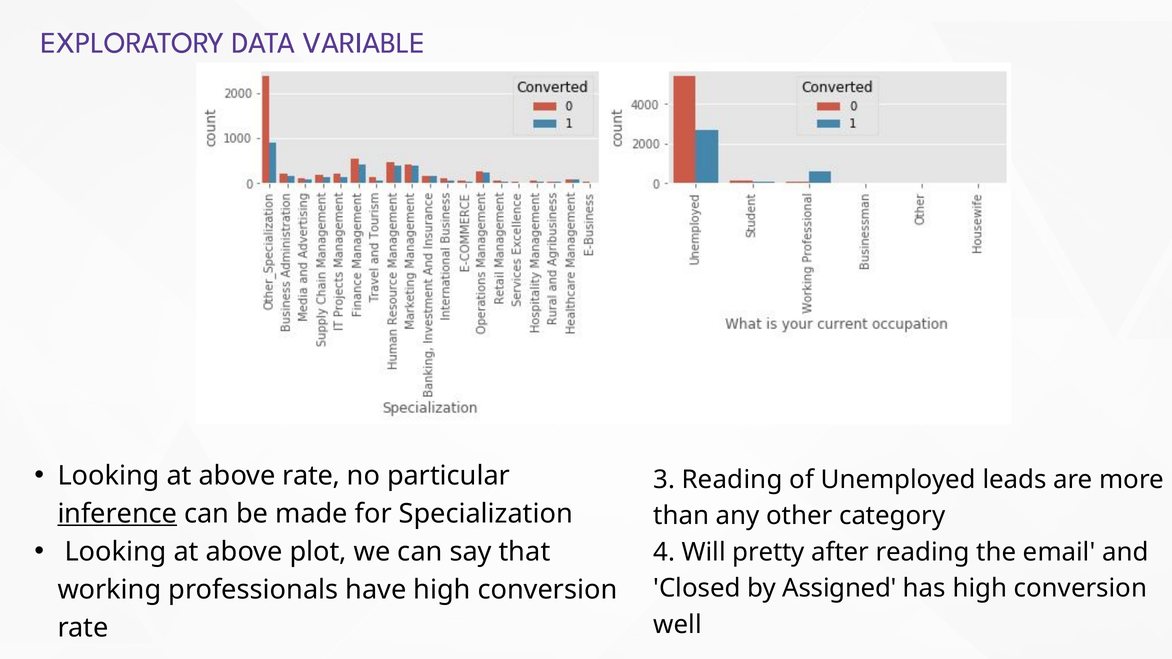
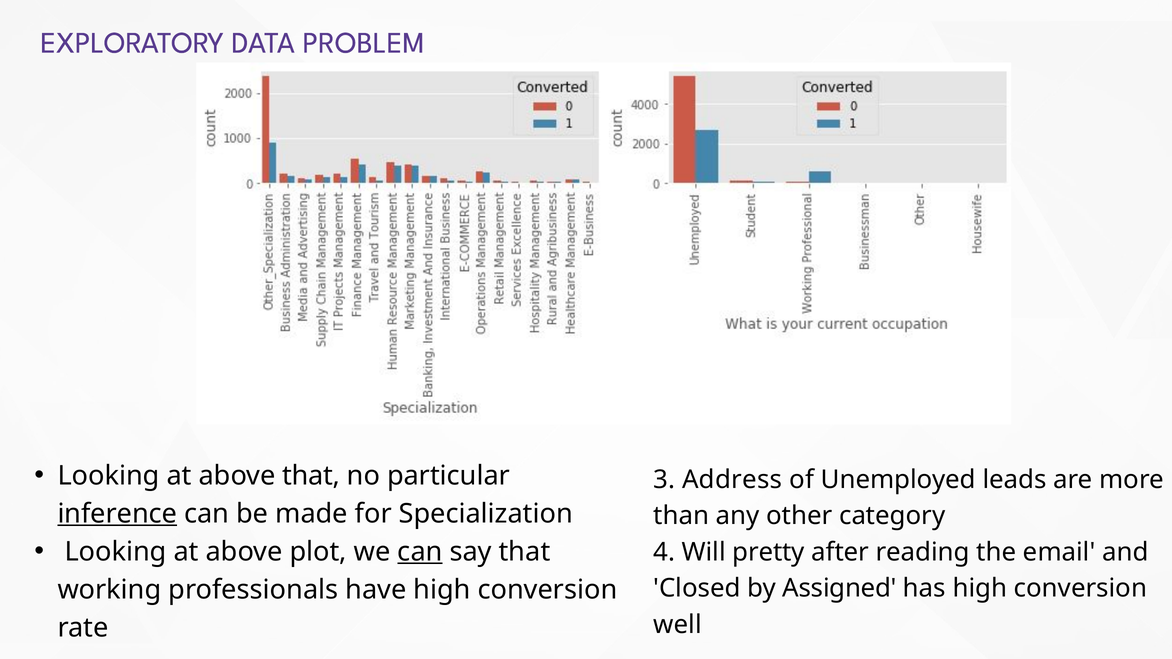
VARIABLE: VARIABLE -> PROBLEM
above rate: rate -> that
3 Reading: Reading -> Address
can at (420, 552) underline: none -> present
